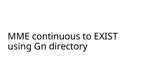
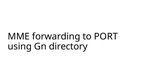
continuous: continuous -> forwarding
EXIST: EXIST -> PORT
